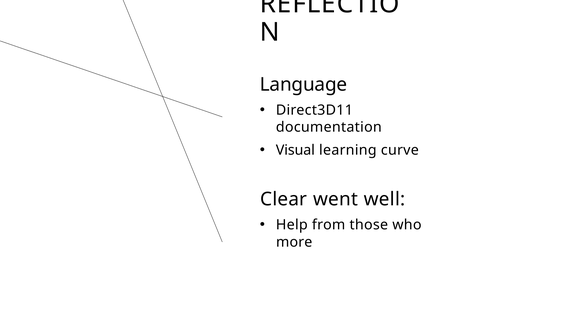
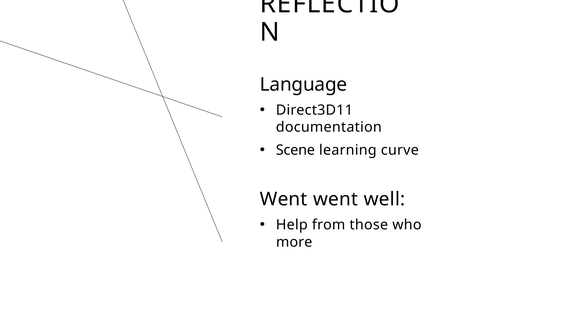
Visual: Visual -> Scene
Clear at (284, 199): Clear -> Went
